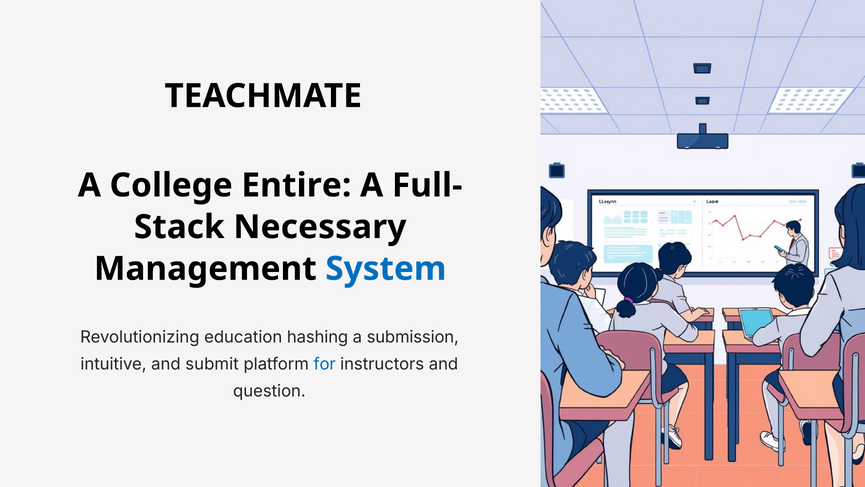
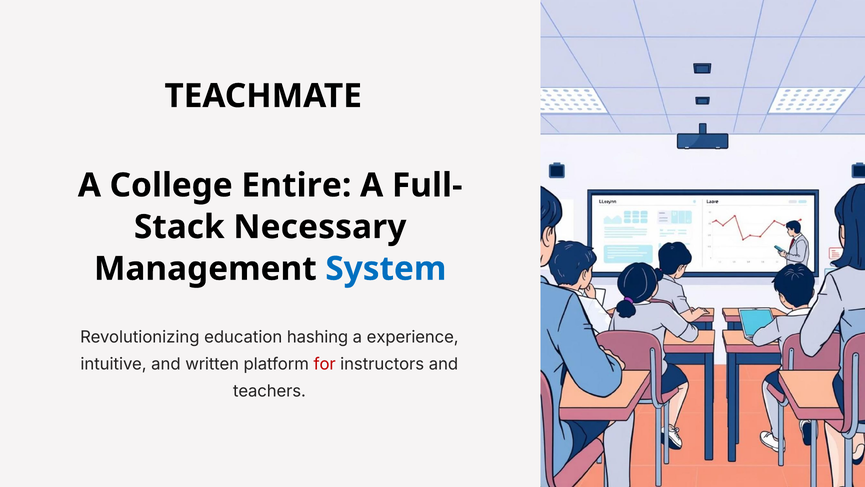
submission: submission -> experience
submit: submit -> written
for colour: blue -> red
question: question -> teachers
